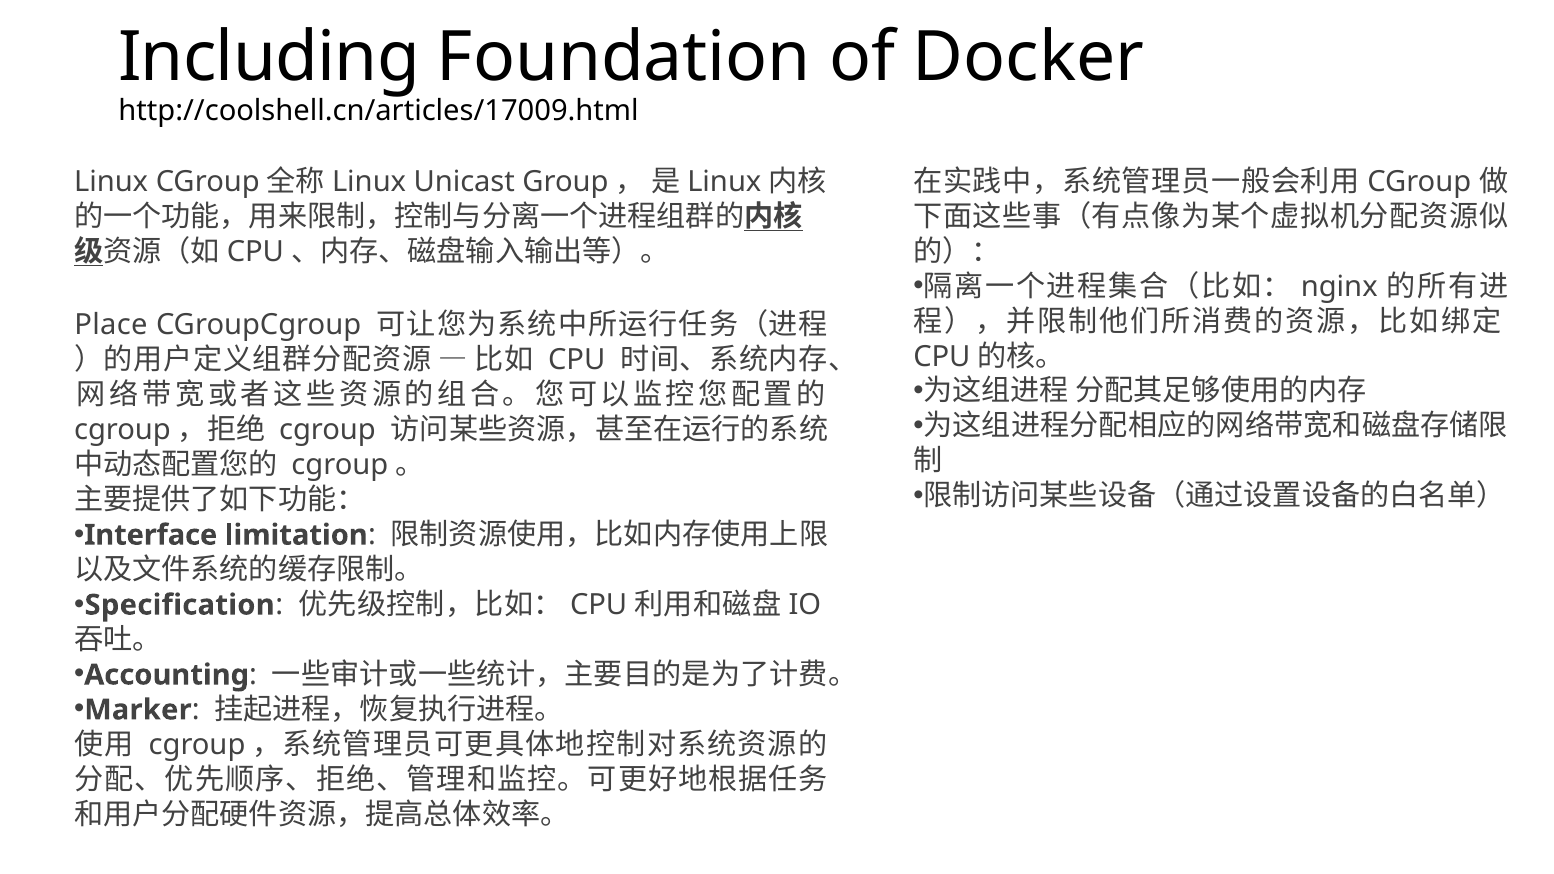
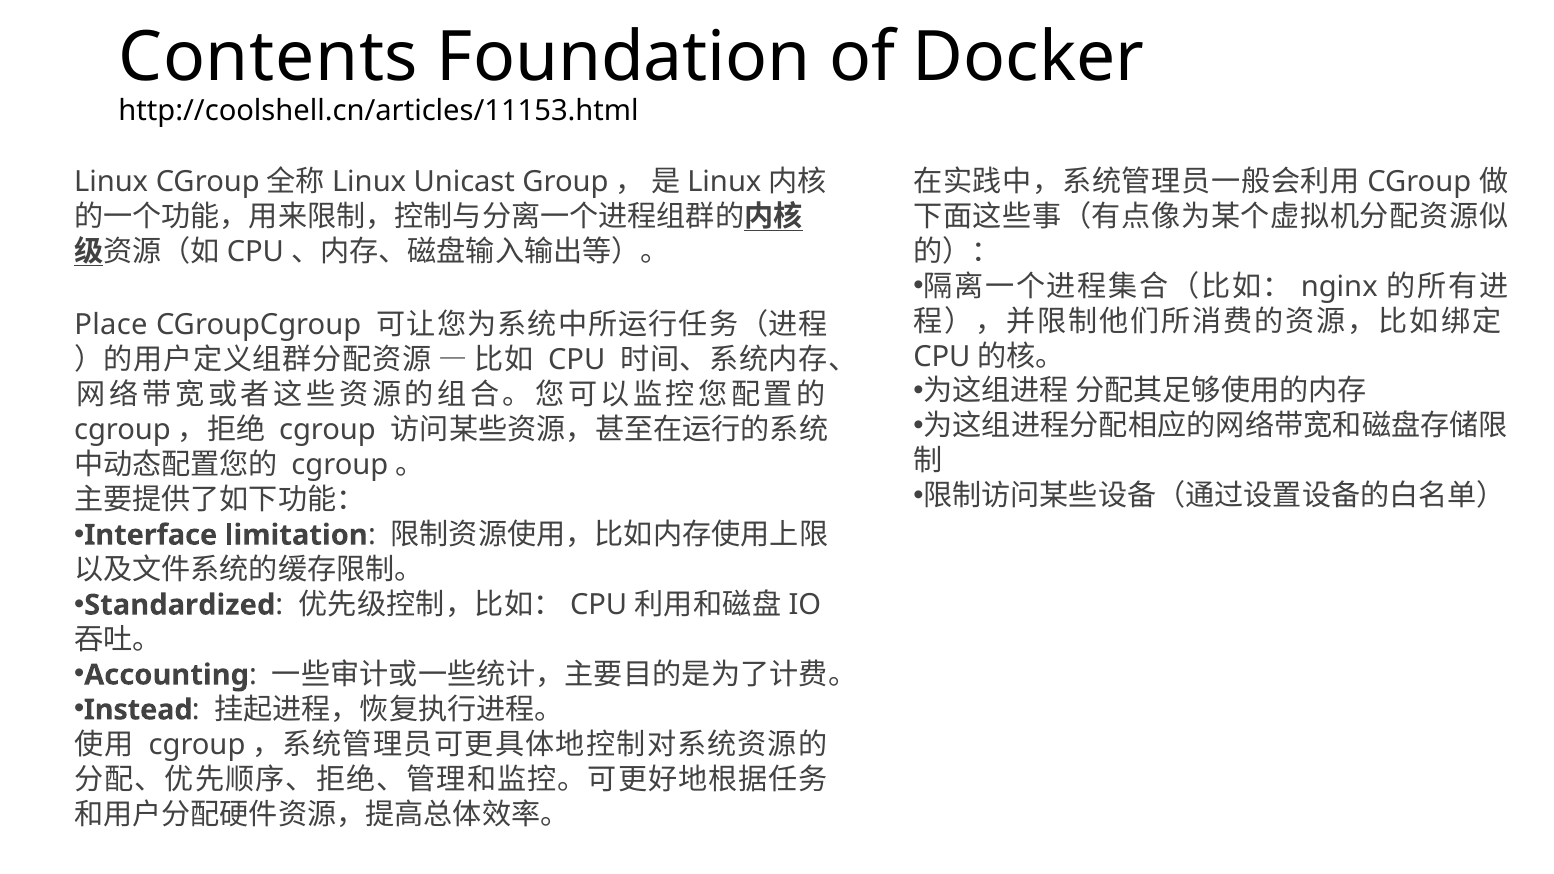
Including: Including -> Contents
http://coolshell.cn/articles/17009.html: http://coolshell.cn/articles/17009.html -> http://coolshell.cn/articles/11153.html
Specification: Specification -> Standardized
Marker: Marker -> Instead
